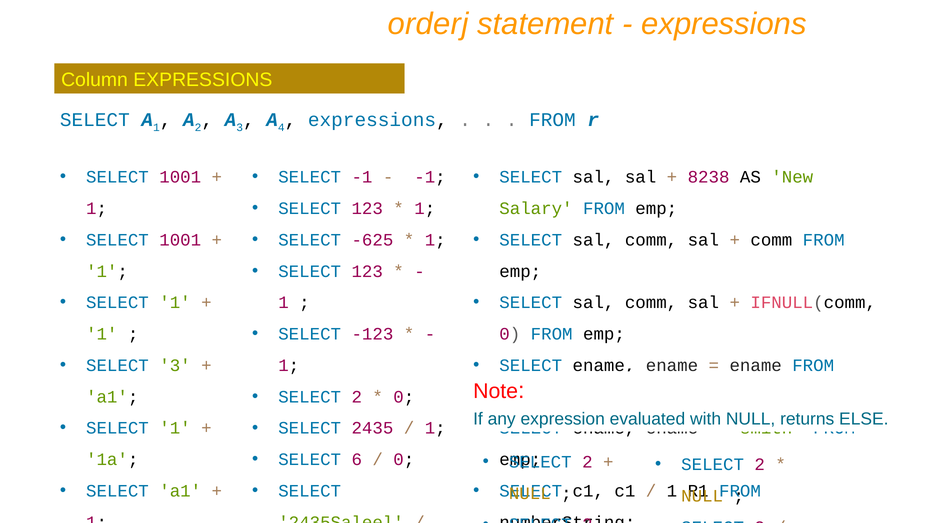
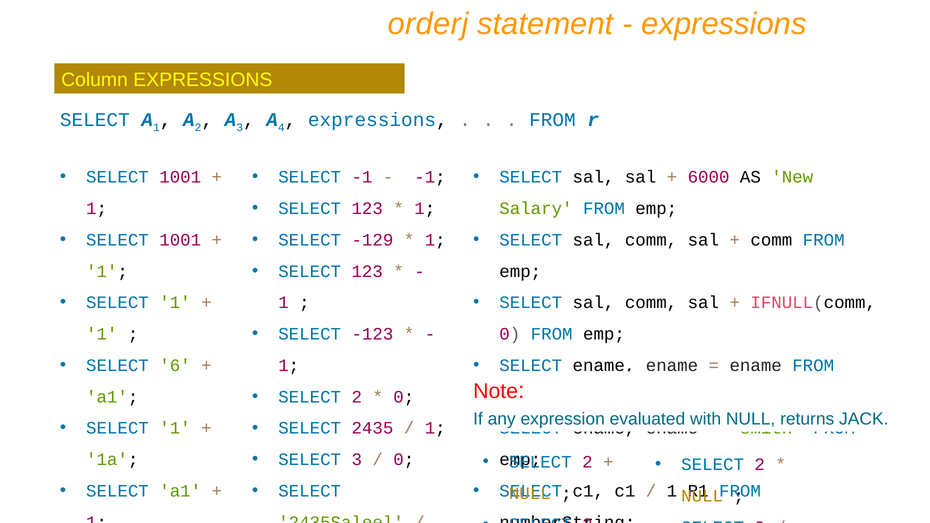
8238: 8238 -> 6000
-625: -625 -> -129
SELECT 3: 3 -> 6
ELSE: ELSE -> JACK
SELECT 6: 6 -> 3
